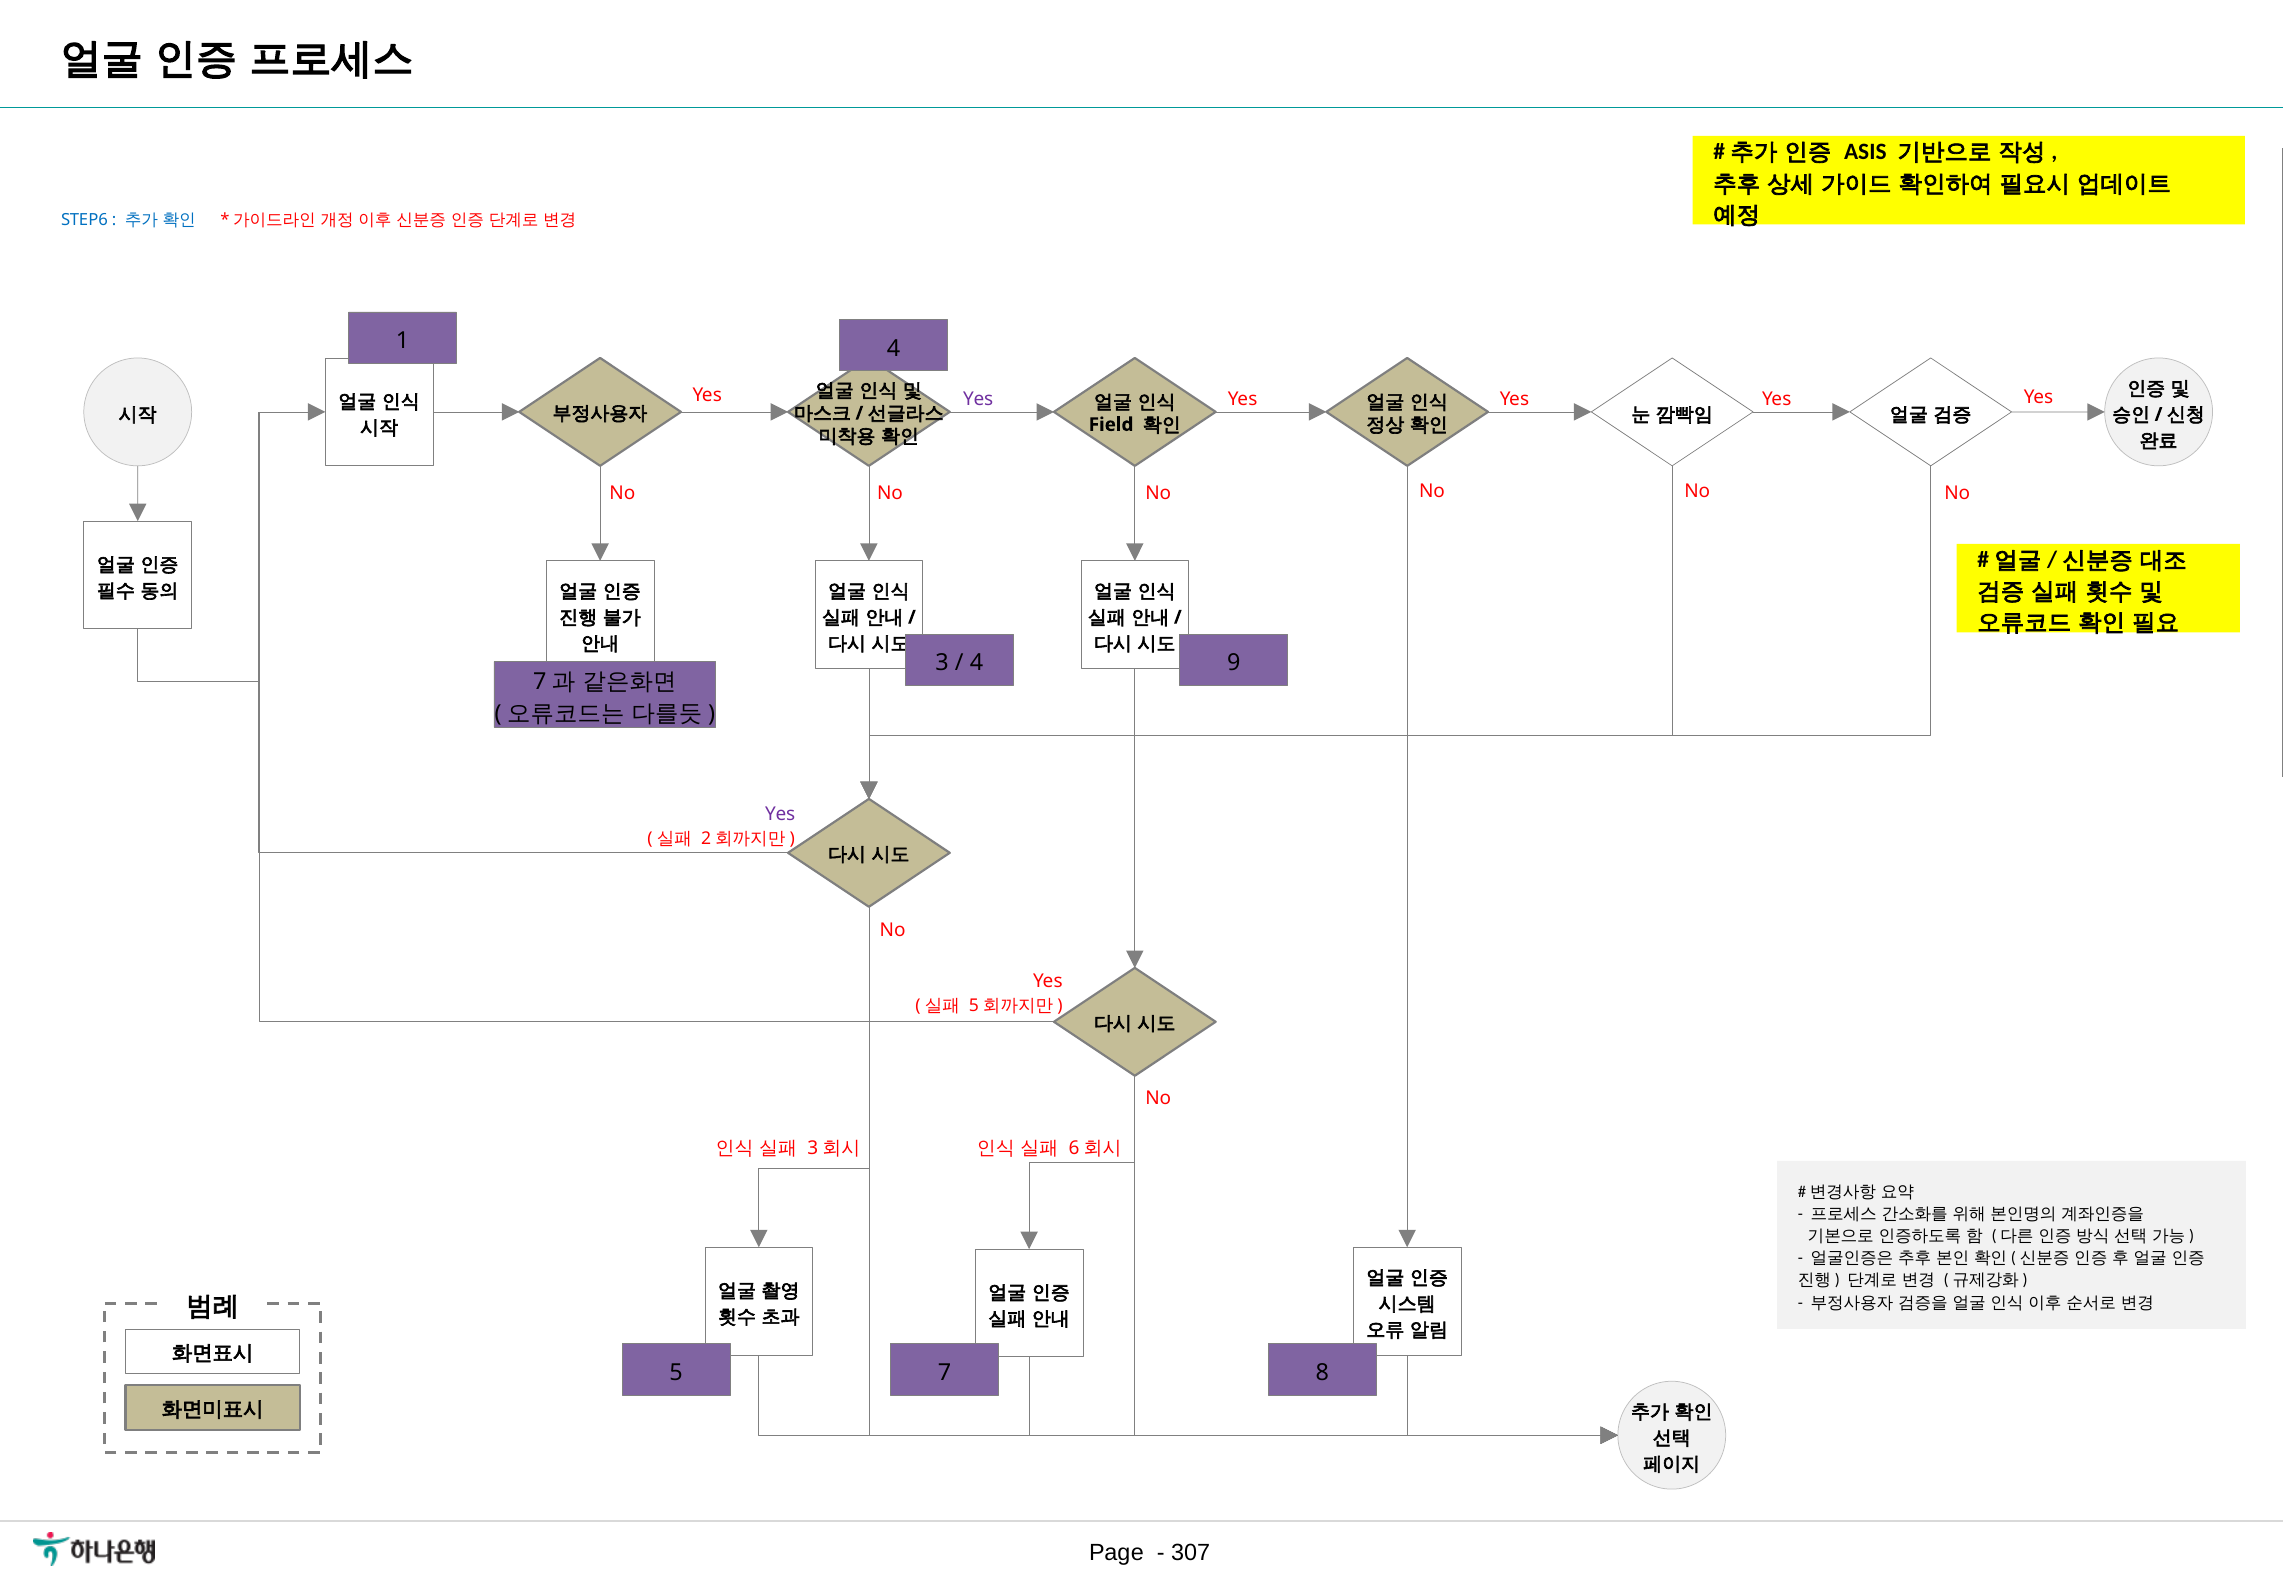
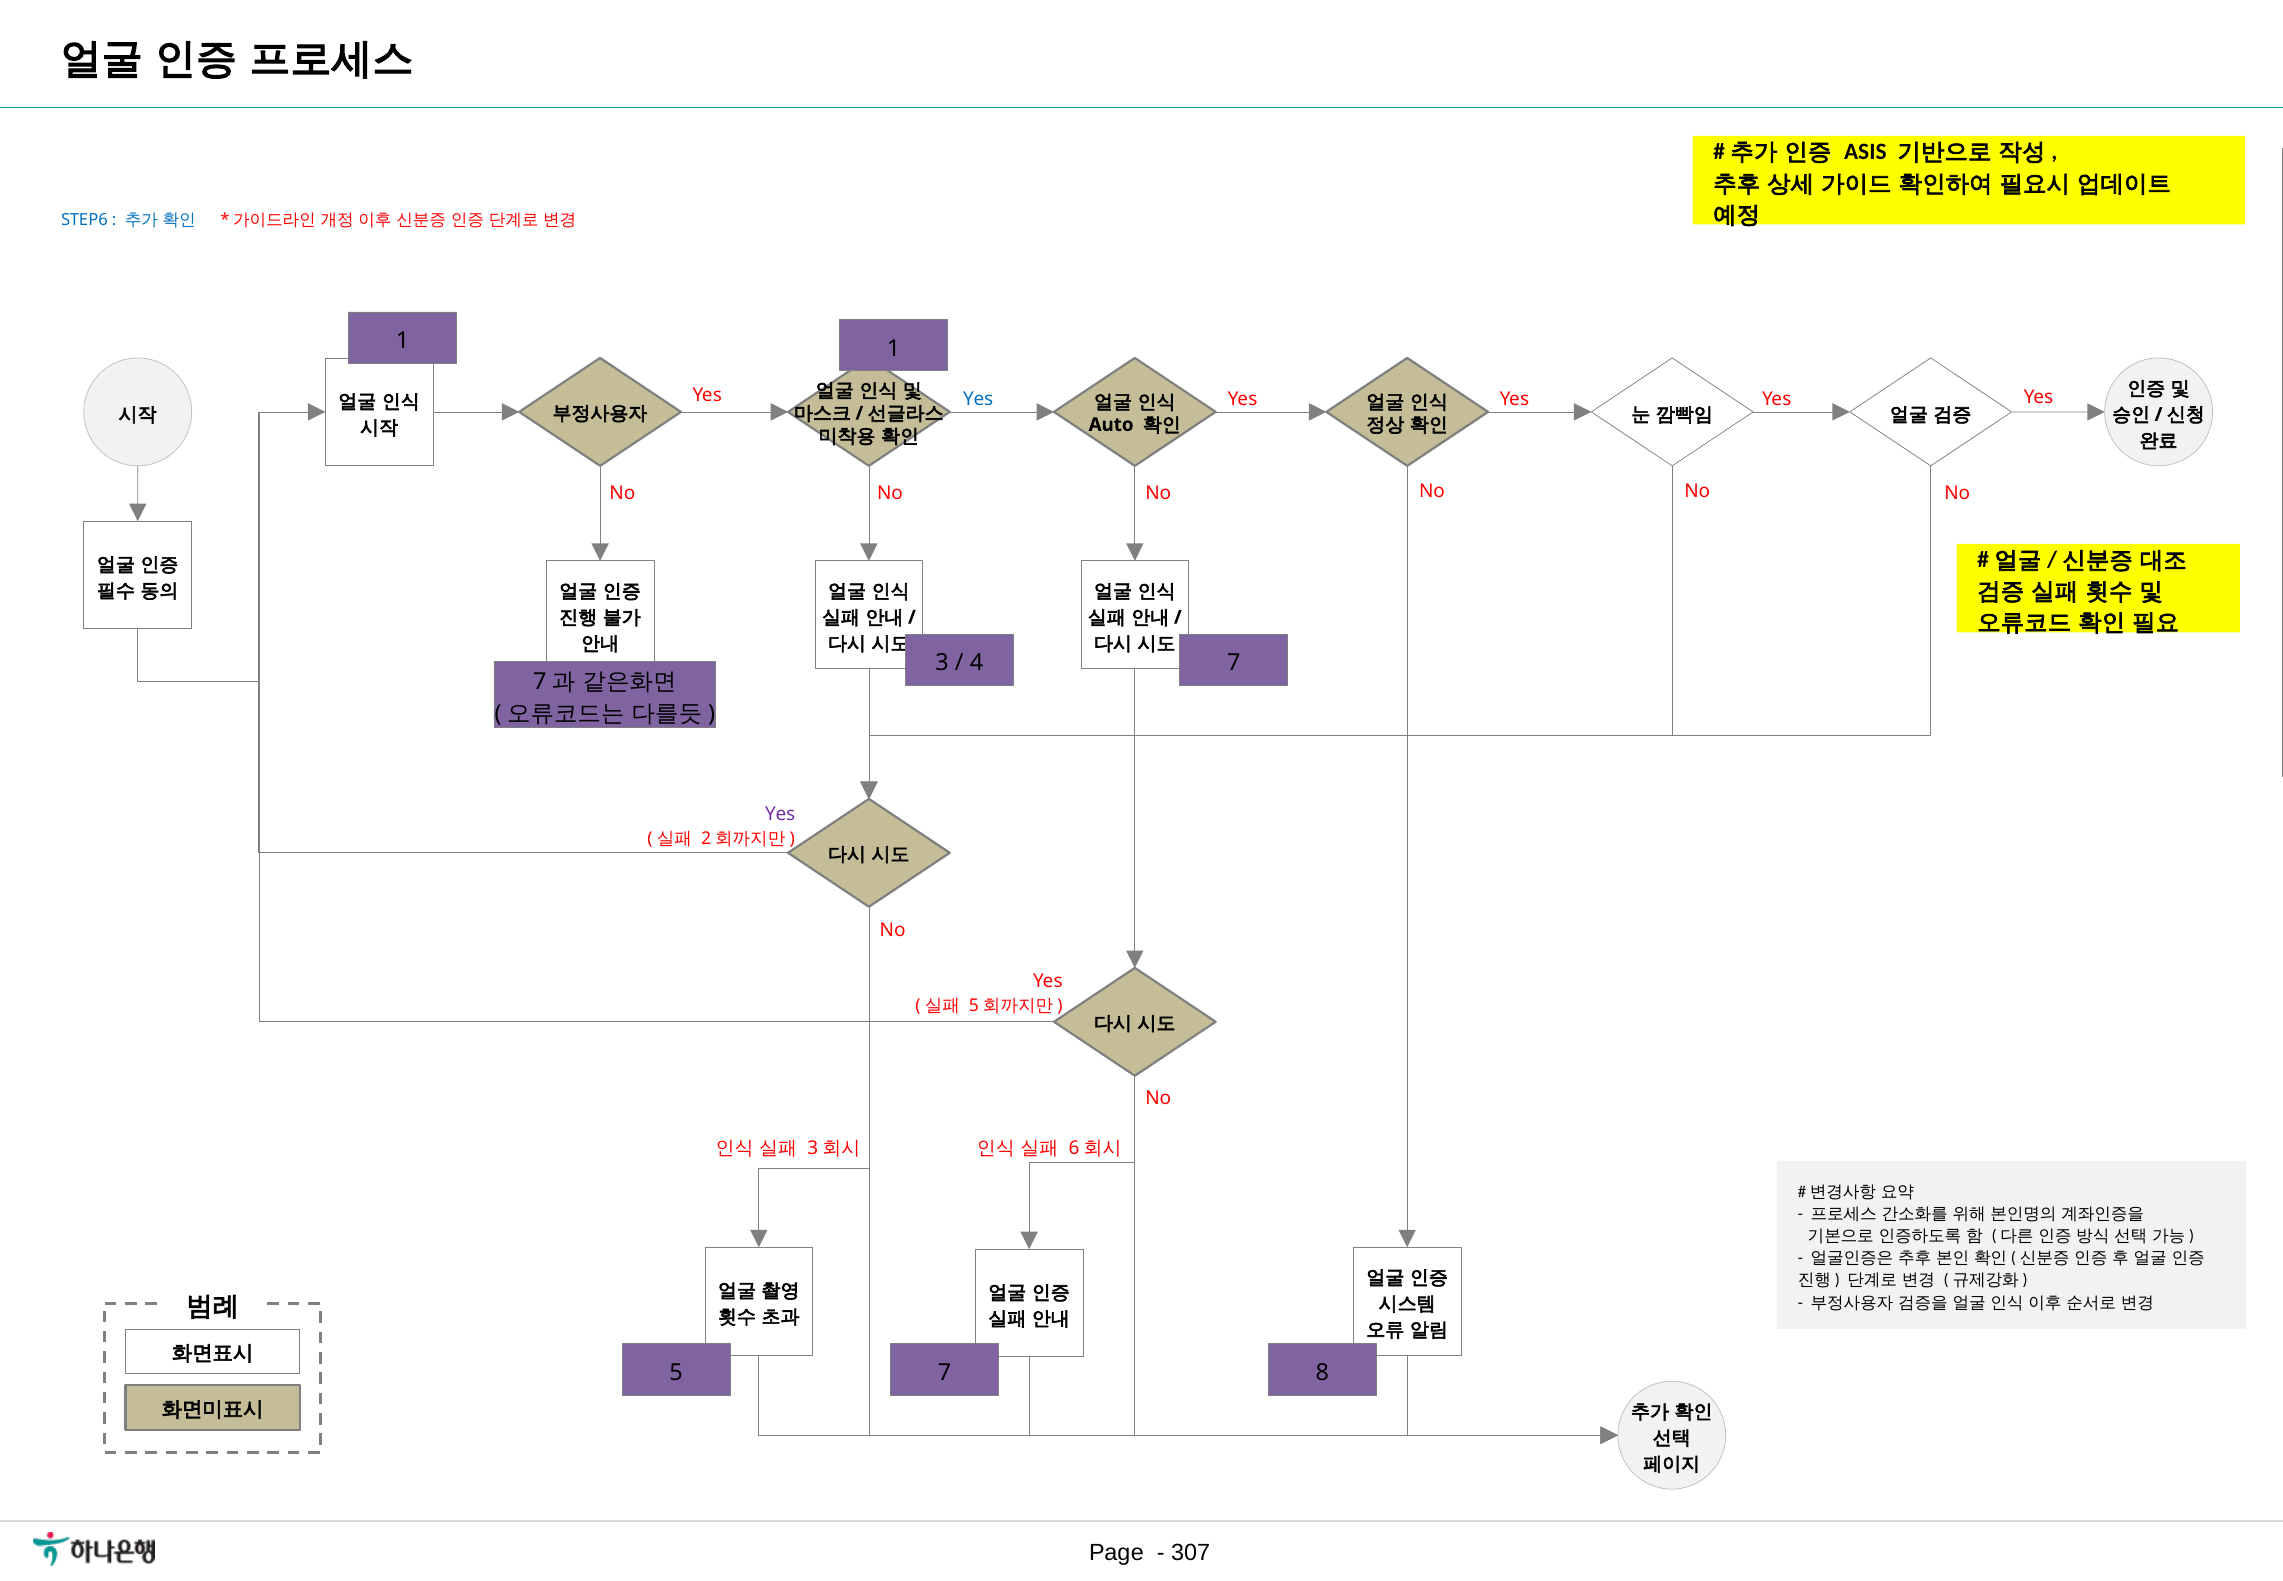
1 4: 4 -> 1
Yes at (978, 399) colour: purple -> blue
Field: Field -> Auto
4 9: 9 -> 7
